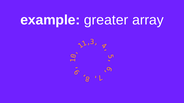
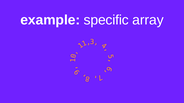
greater: greater -> specific
